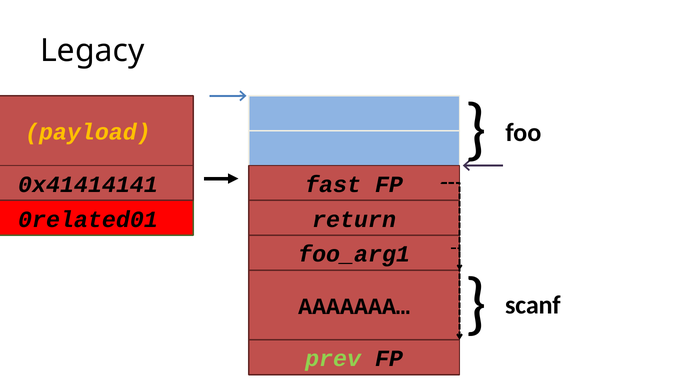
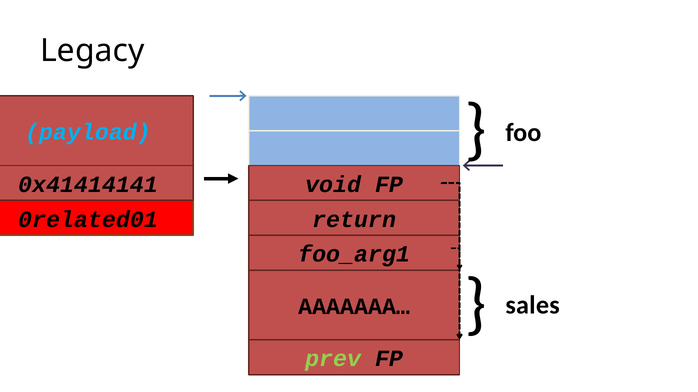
payload colour: yellow -> light blue
fast: fast -> void
scanf: scanf -> sales
